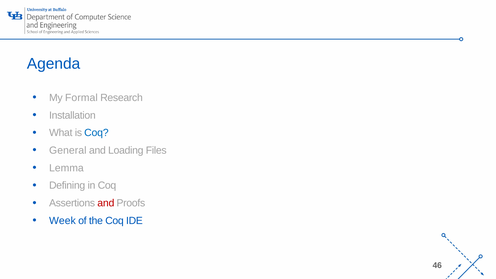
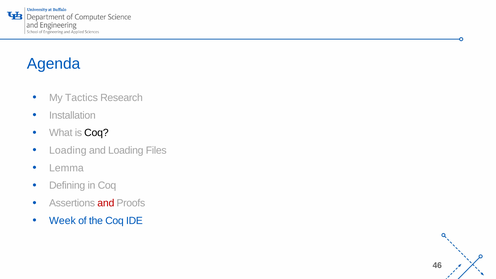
Formal: Formal -> Tactics
Coq at (96, 133) colour: blue -> black
General at (68, 150): General -> Loading
